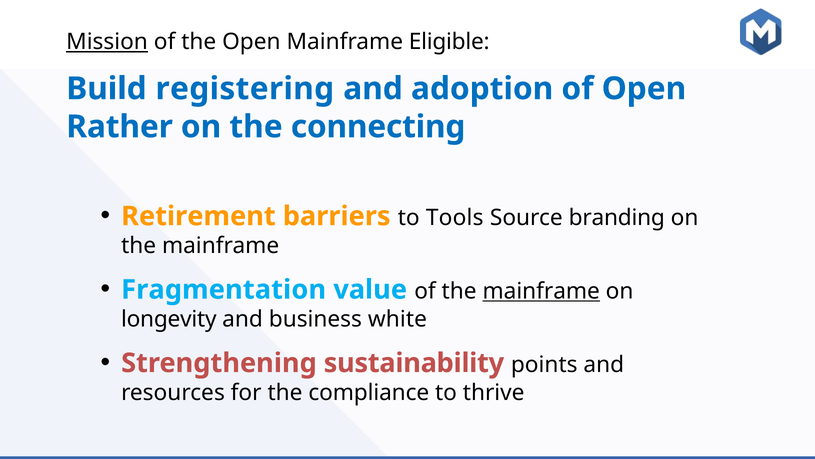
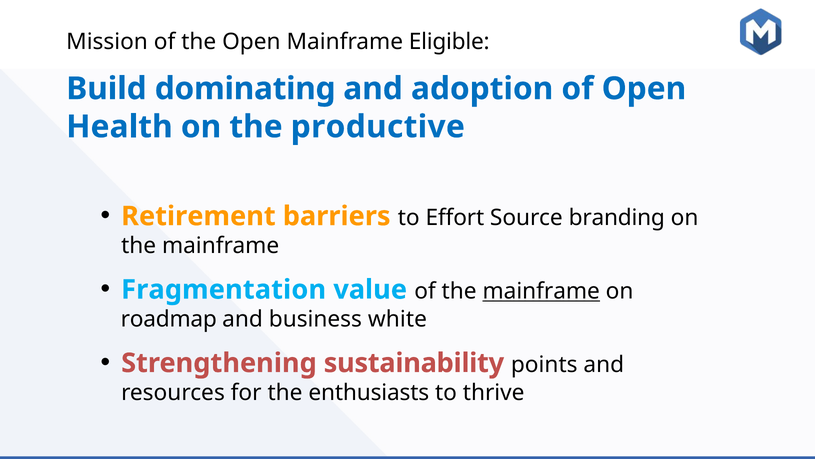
Mission underline: present -> none
registering: registering -> dominating
Rather: Rather -> Health
connecting: connecting -> productive
Tools: Tools -> Effort
longevity: longevity -> roadmap
compliance: compliance -> enthusiasts
